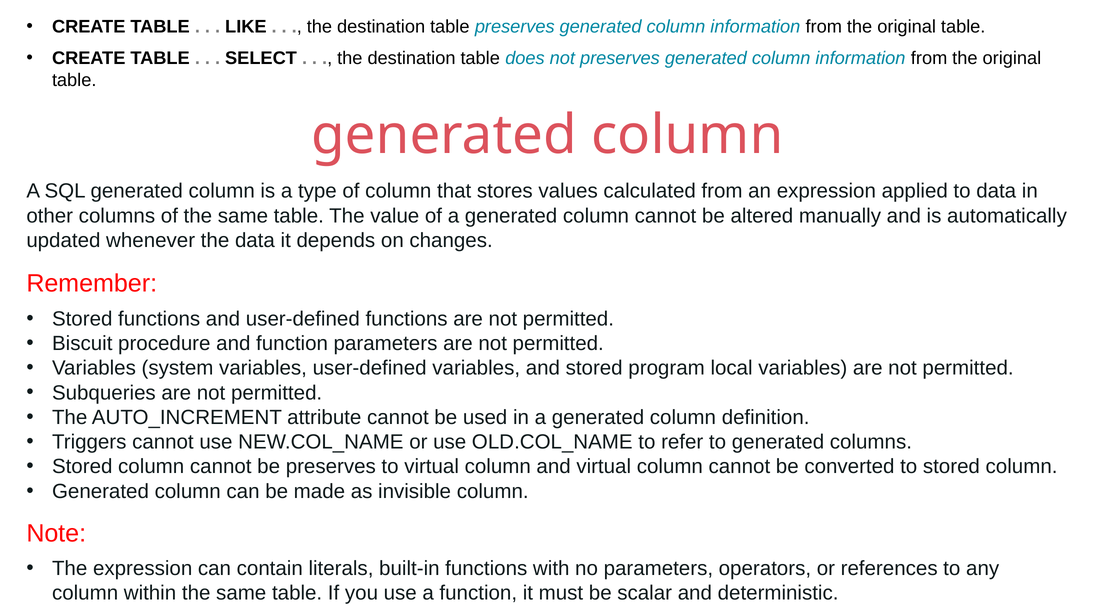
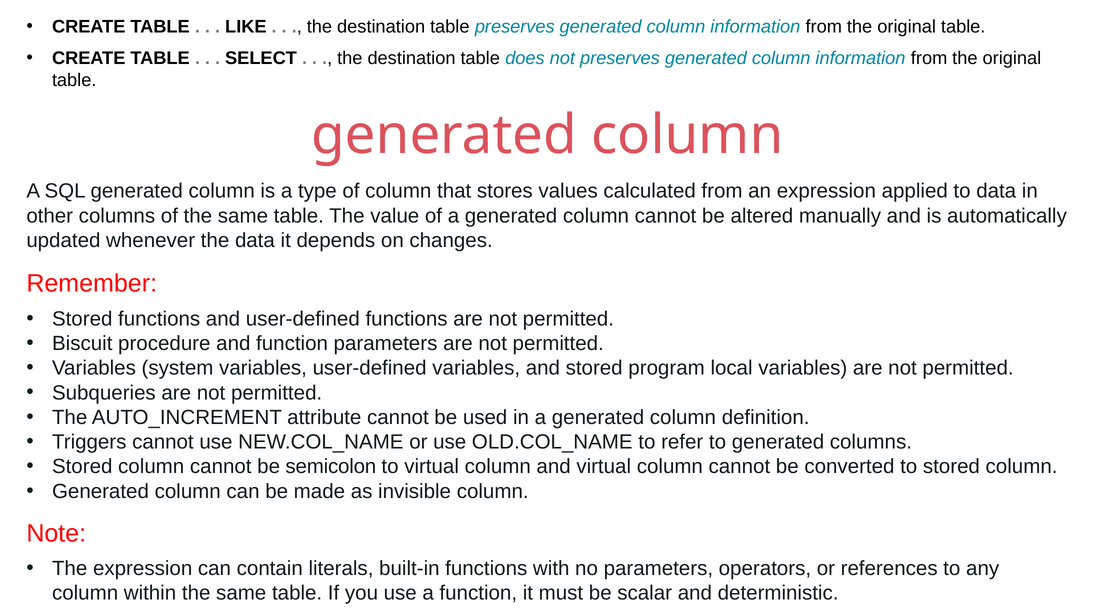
be preserves: preserves -> semicolon
